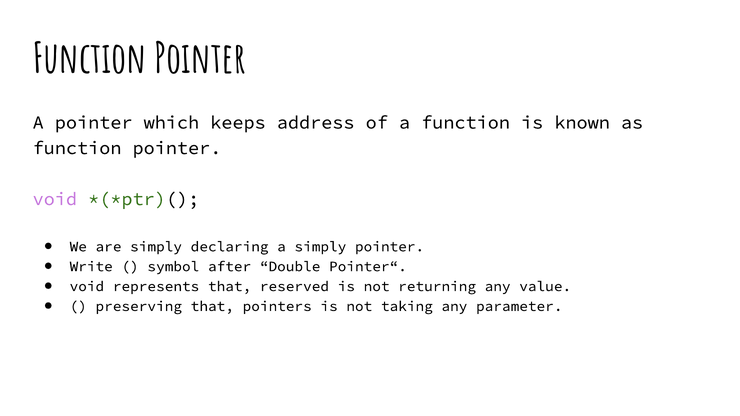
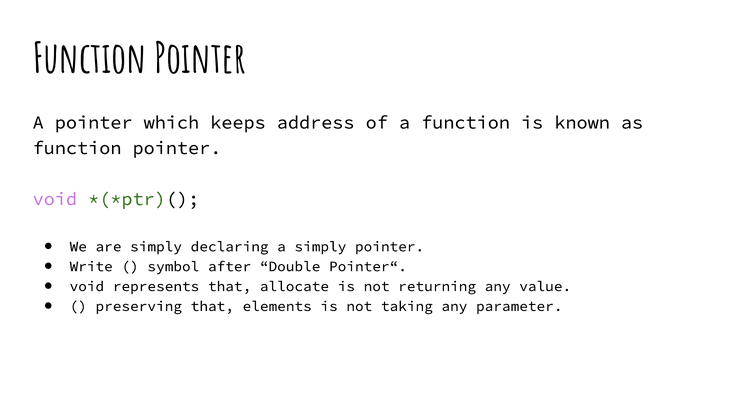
reserved: reserved -> allocate
pointers: pointers -> elements
